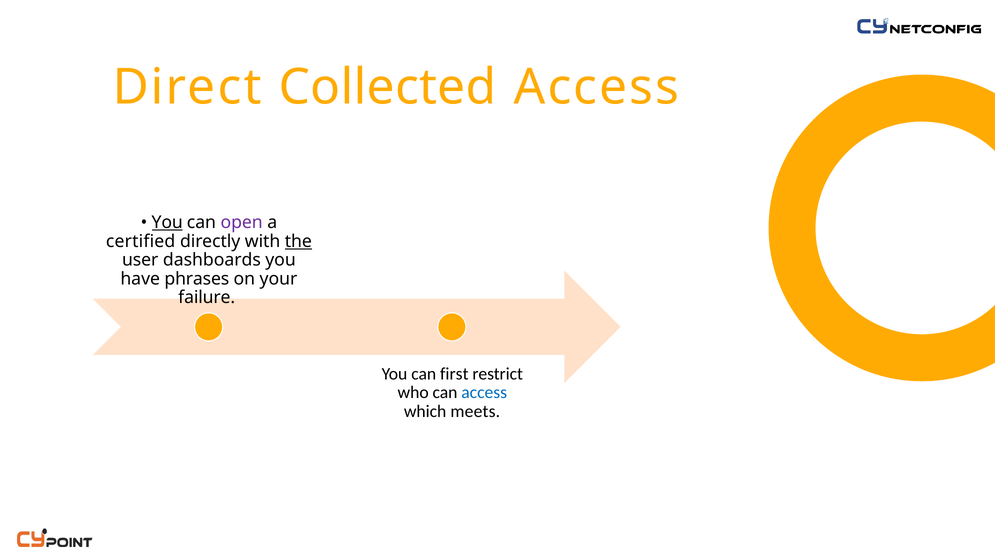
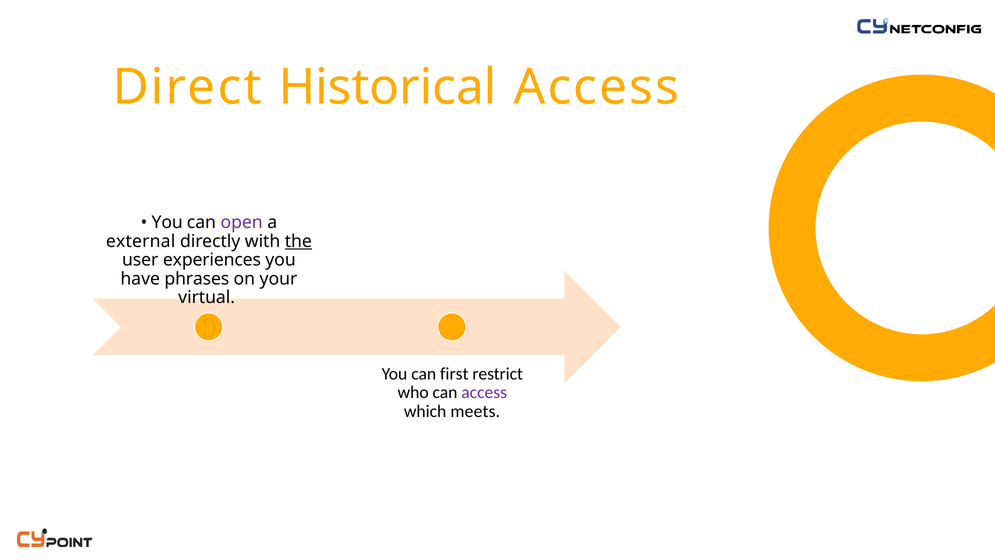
Collected: Collected -> Historical
You at (167, 222) underline: present -> none
certified: certified -> external
dashboards: dashboards -> experiences
failure: failure -> virtual
access at (484, 392) colour: blue -> purple
